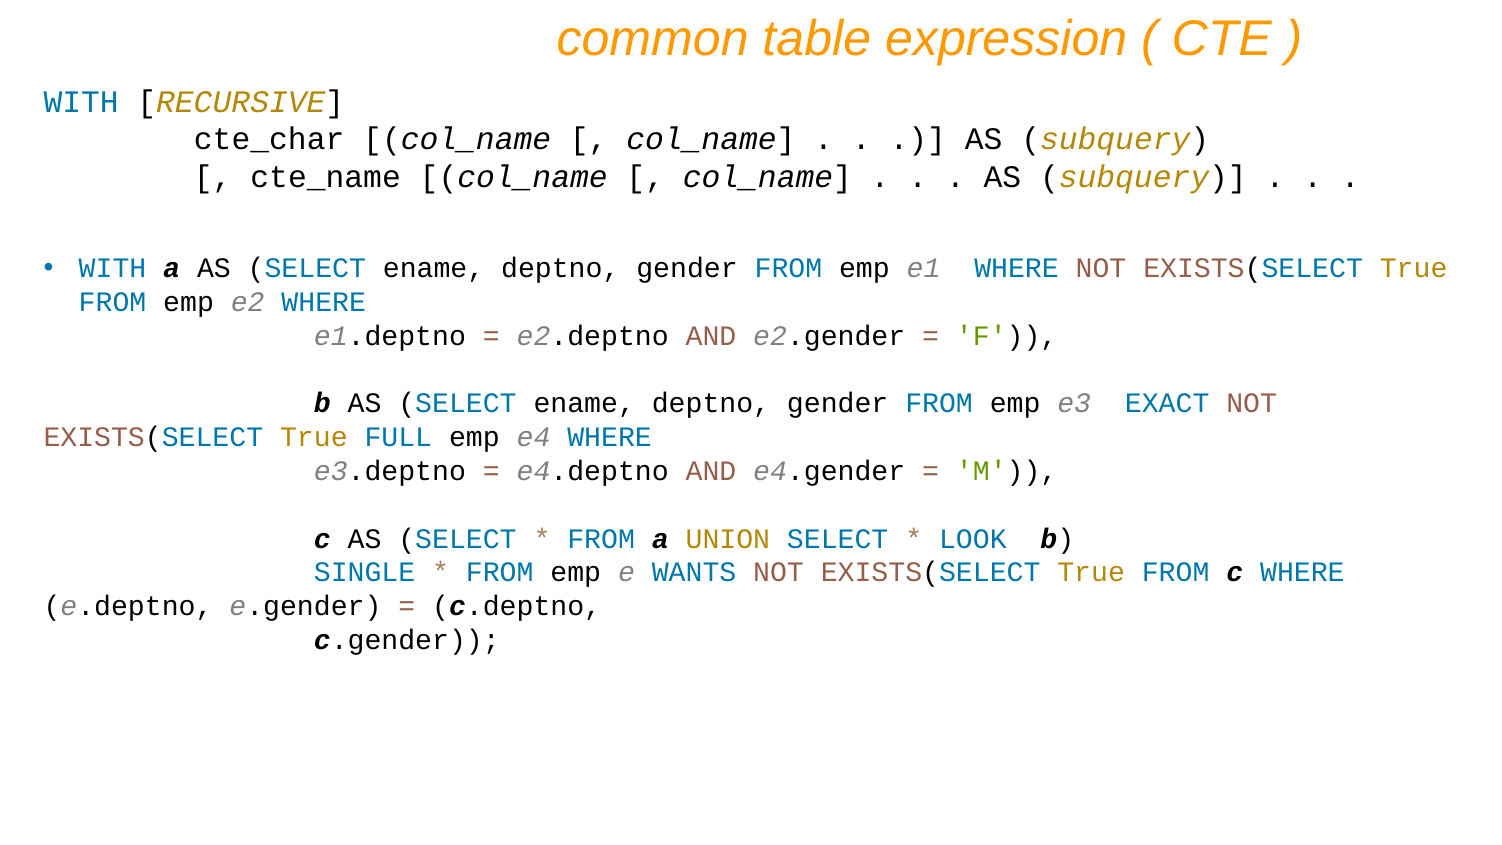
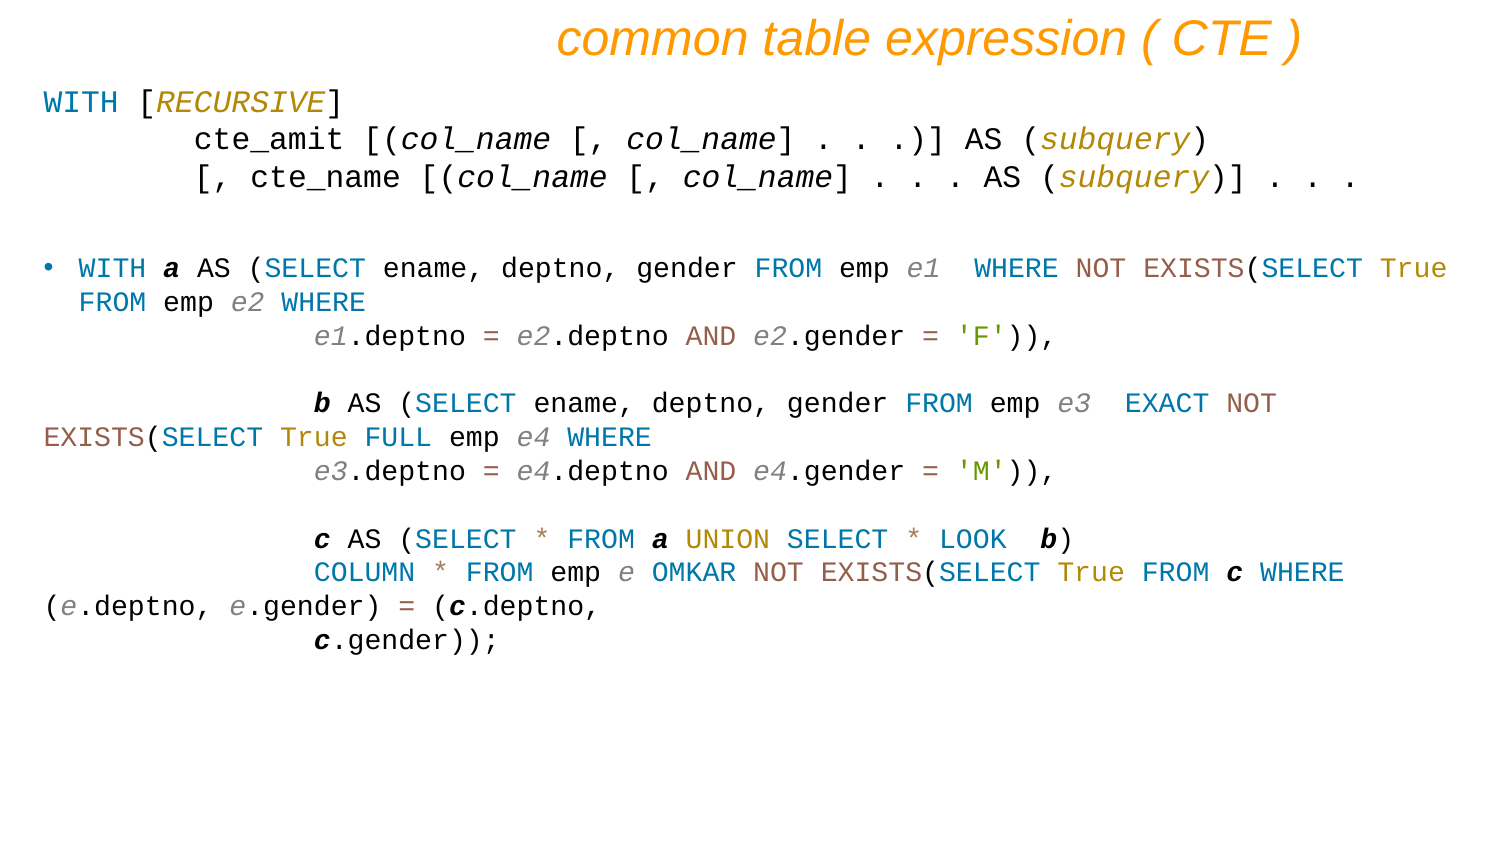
cte_char: cte_char -> cte_amit
SINGLE: SINGLE -> COLUMN
WANTS: WANTS -> OMKAR
